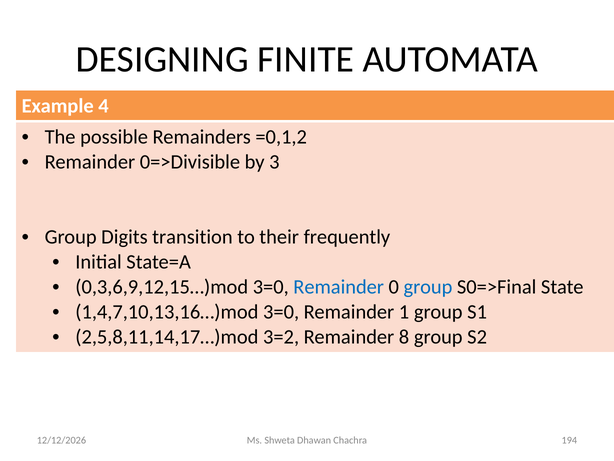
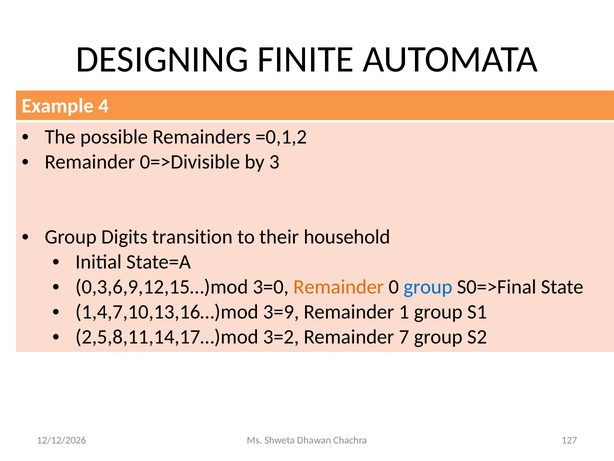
frequently: frequently -> household
Remainder at (339, 287) colour: blue -> orange
1,4,7,10,13,16…)mod 3=0: 3=0 -> 3=9
8: 8 -> 7
194: 194 -> 127
